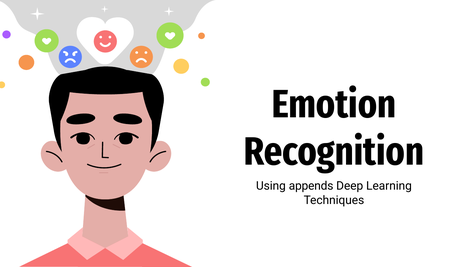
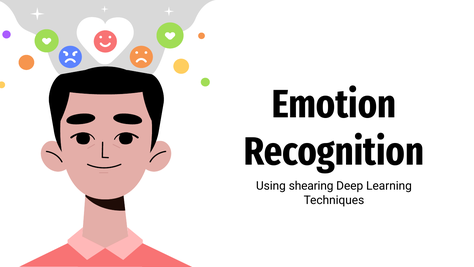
appends: appends -> shearing
